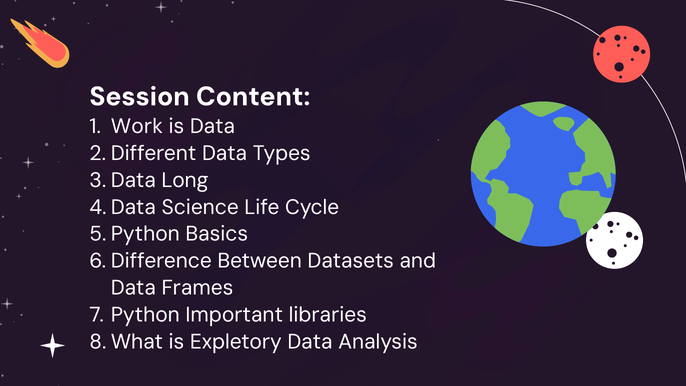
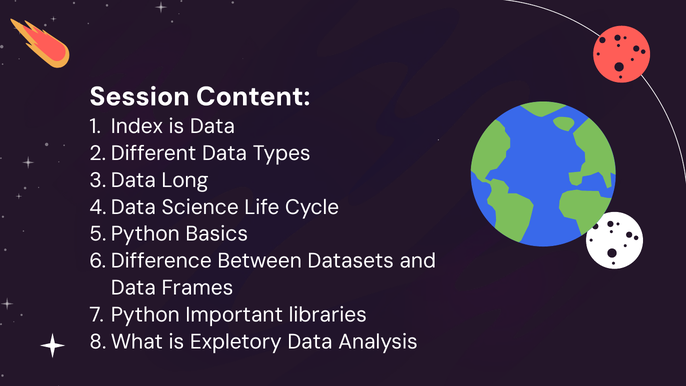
Work: Work -> Index
